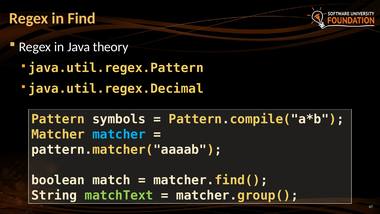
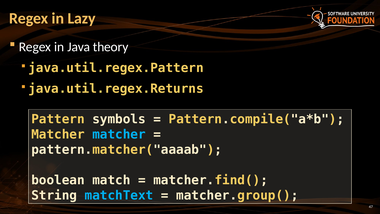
Find: Find -> Lazy
java.util.regex.Decimal: java.util.regex.Decimal -> java.util.regex.Returns
matchText colour: light green -> light blue
